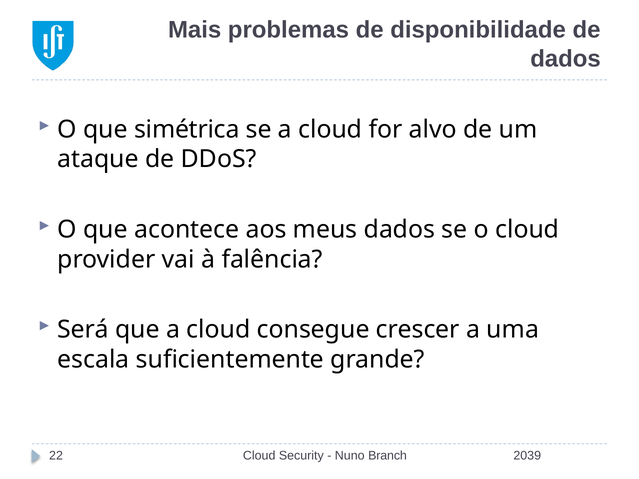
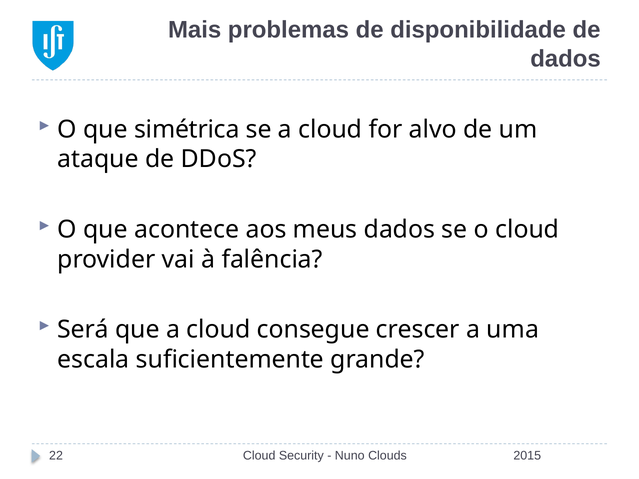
Branch: Branch -> Clouds
2039: 2039 -> 2015
